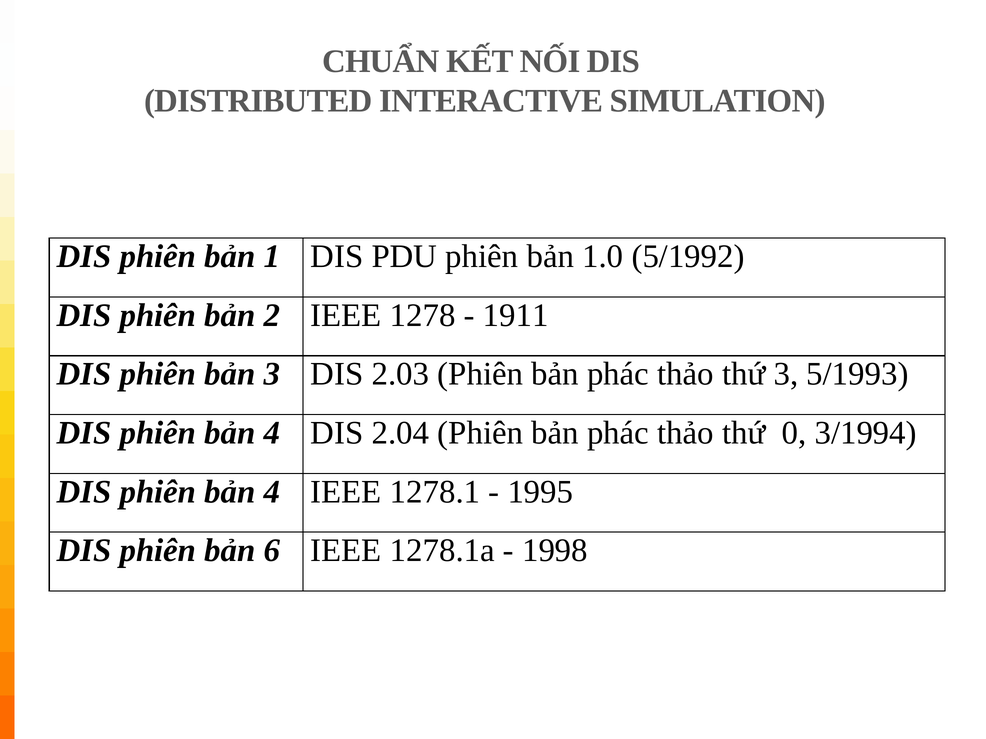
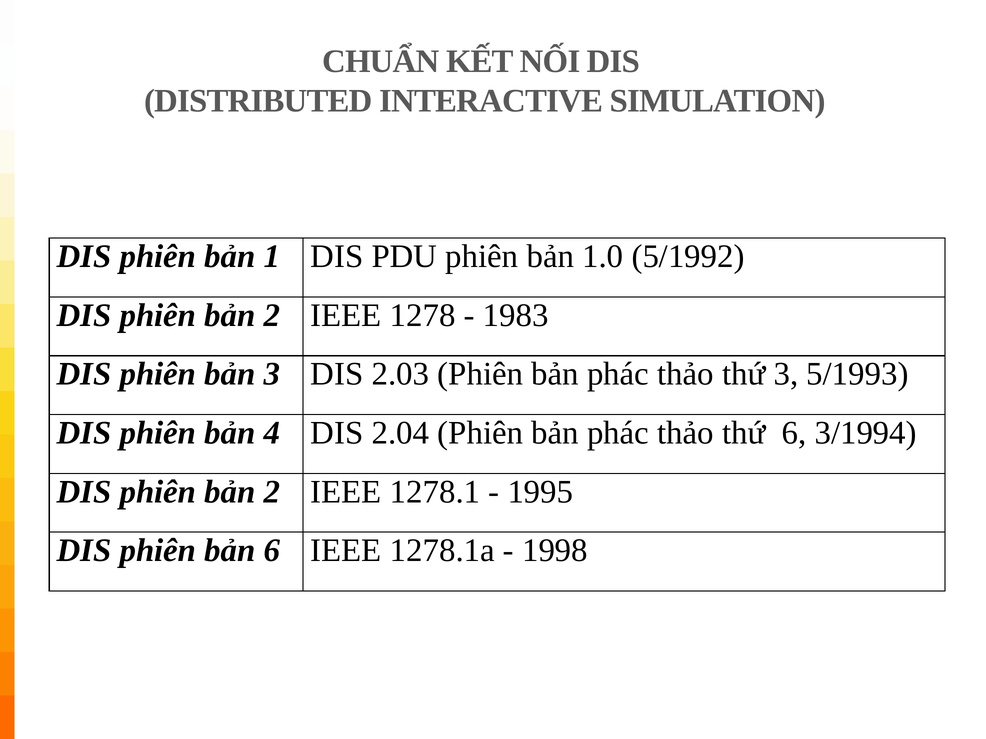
1911: 1911 -> 1983
thứ 0: 0 -> 6
4 at (272, 492): 4 -> 2
